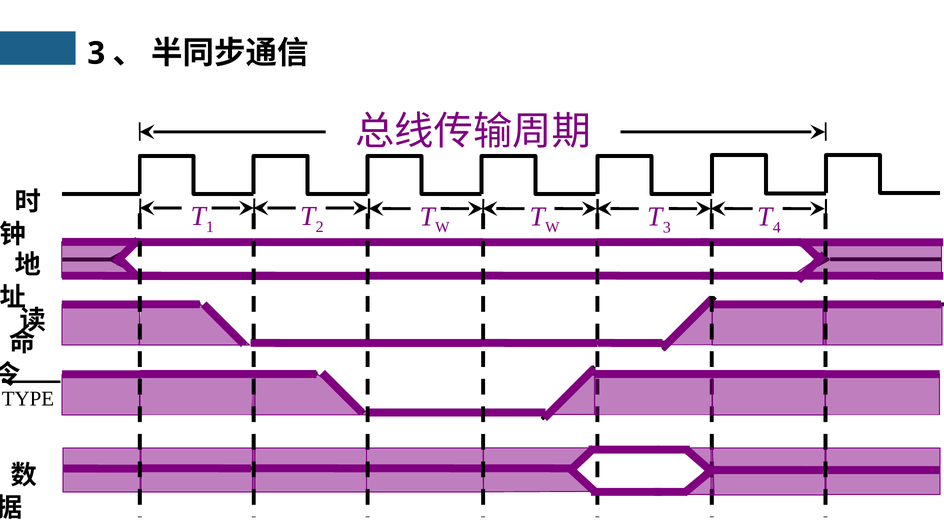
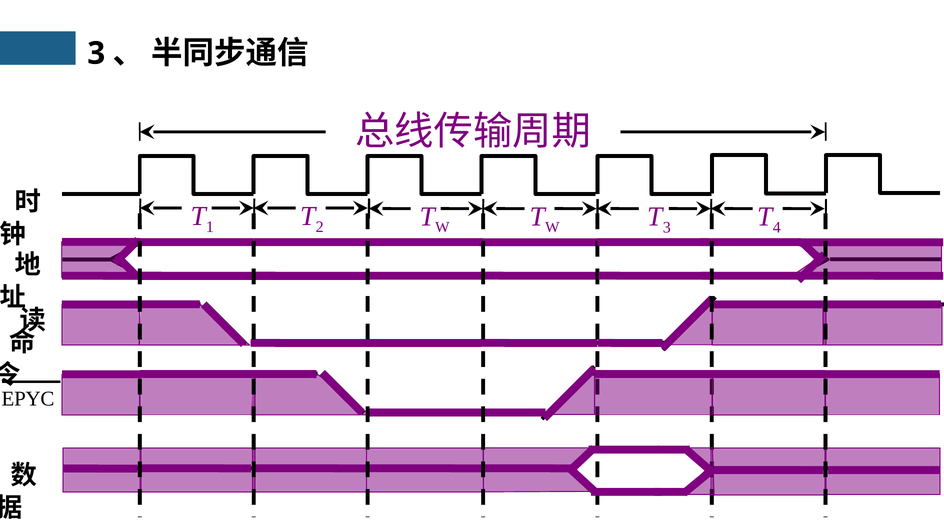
TYPE: TYPE -> EPYC
